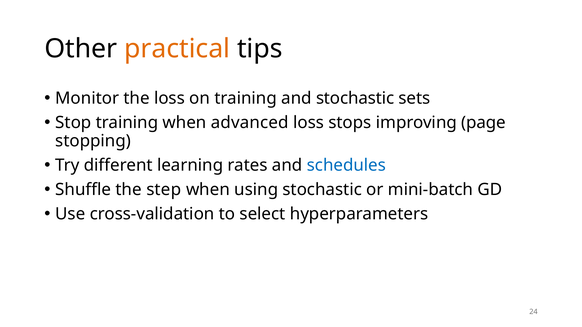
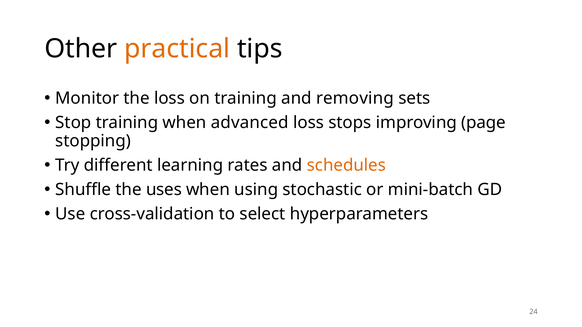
and stochastic: stochastic -> removing
schedules colour: blue -> orange
step: step -> uses
